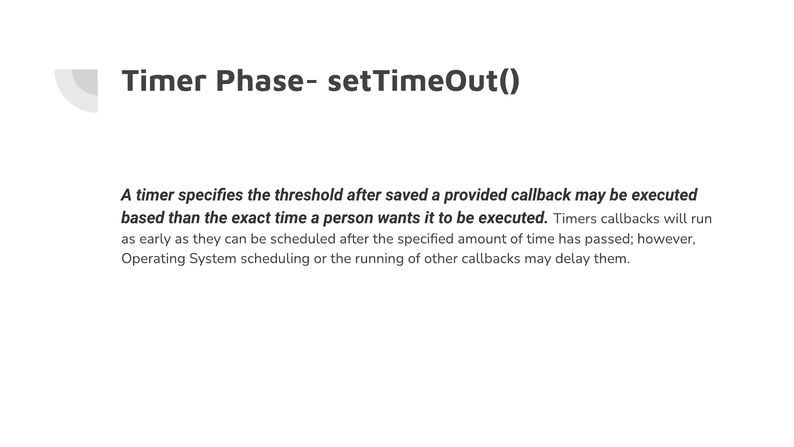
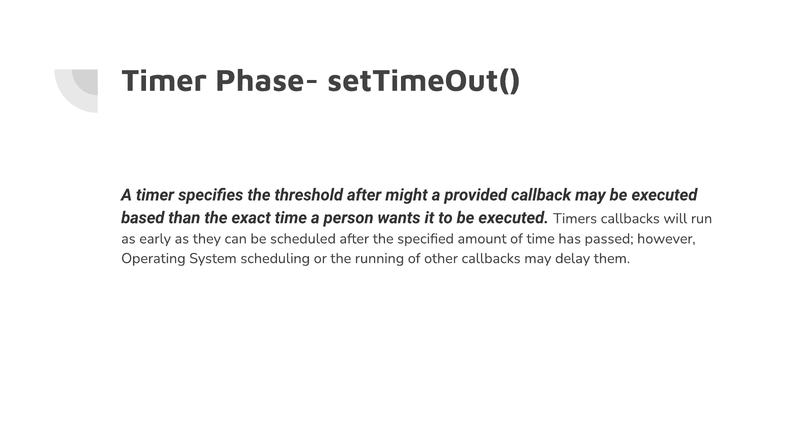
saved: saved -> might
